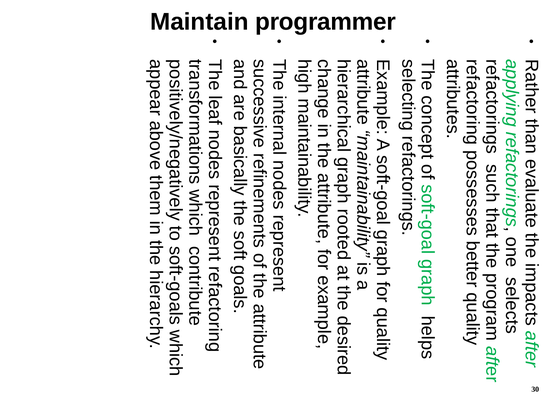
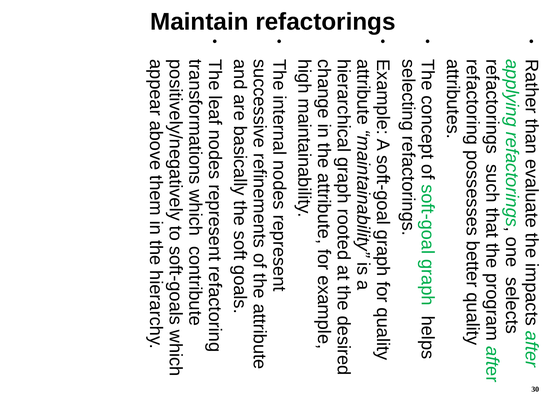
programmer: programmer -> refactorings
